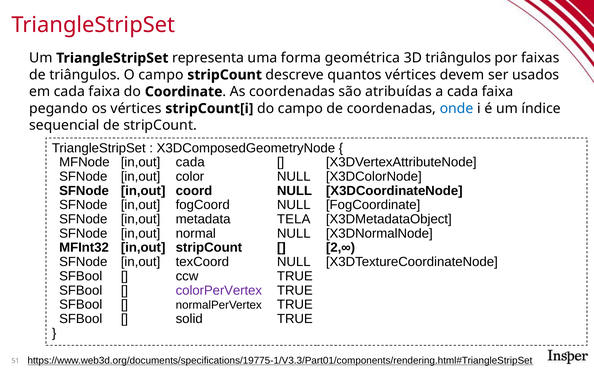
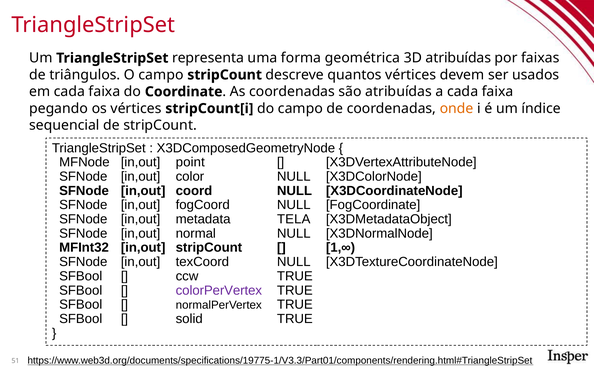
3D triângulos: triângulos -> atribuídas
onde colour: blue -> orange
in,out cada: cada -> point
2,∞: 2,∞ -> 1,∞
